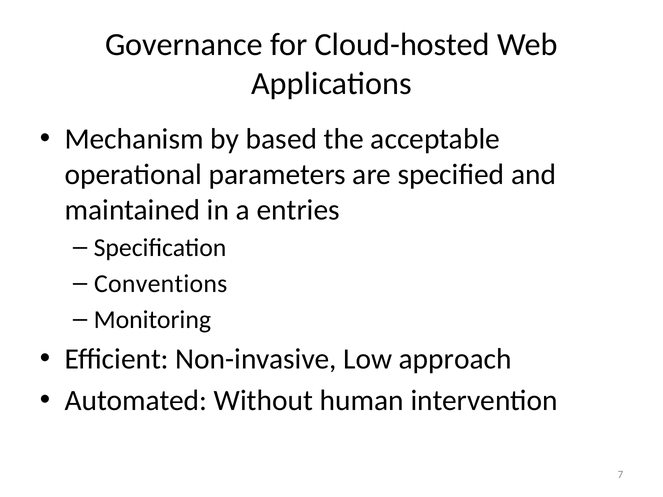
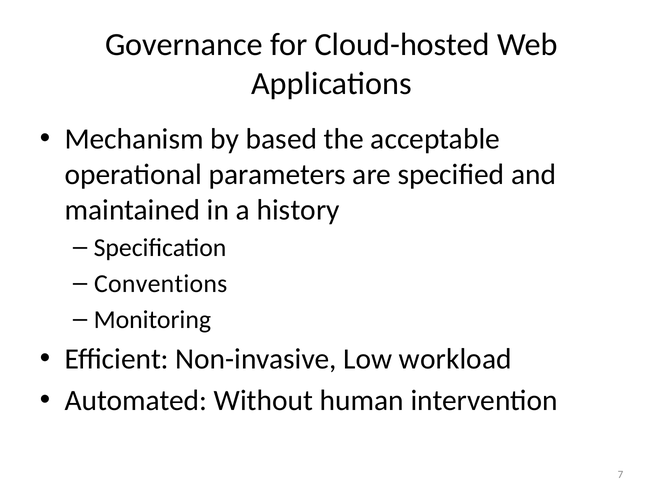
entries: entries -> history
approach: approach -> workload
